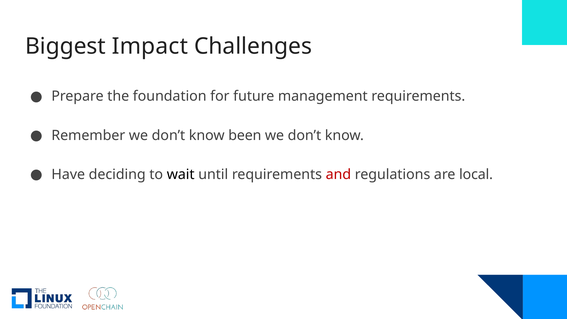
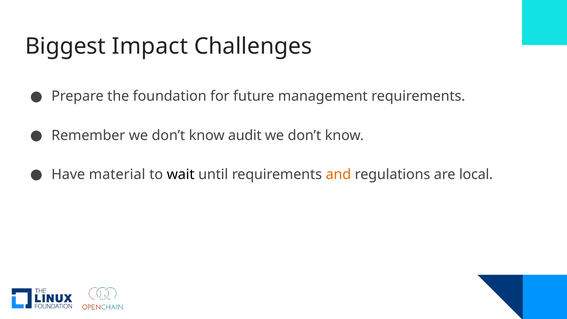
been: been -> audit
deciding: deciding -> material
and colour: red -> orange
